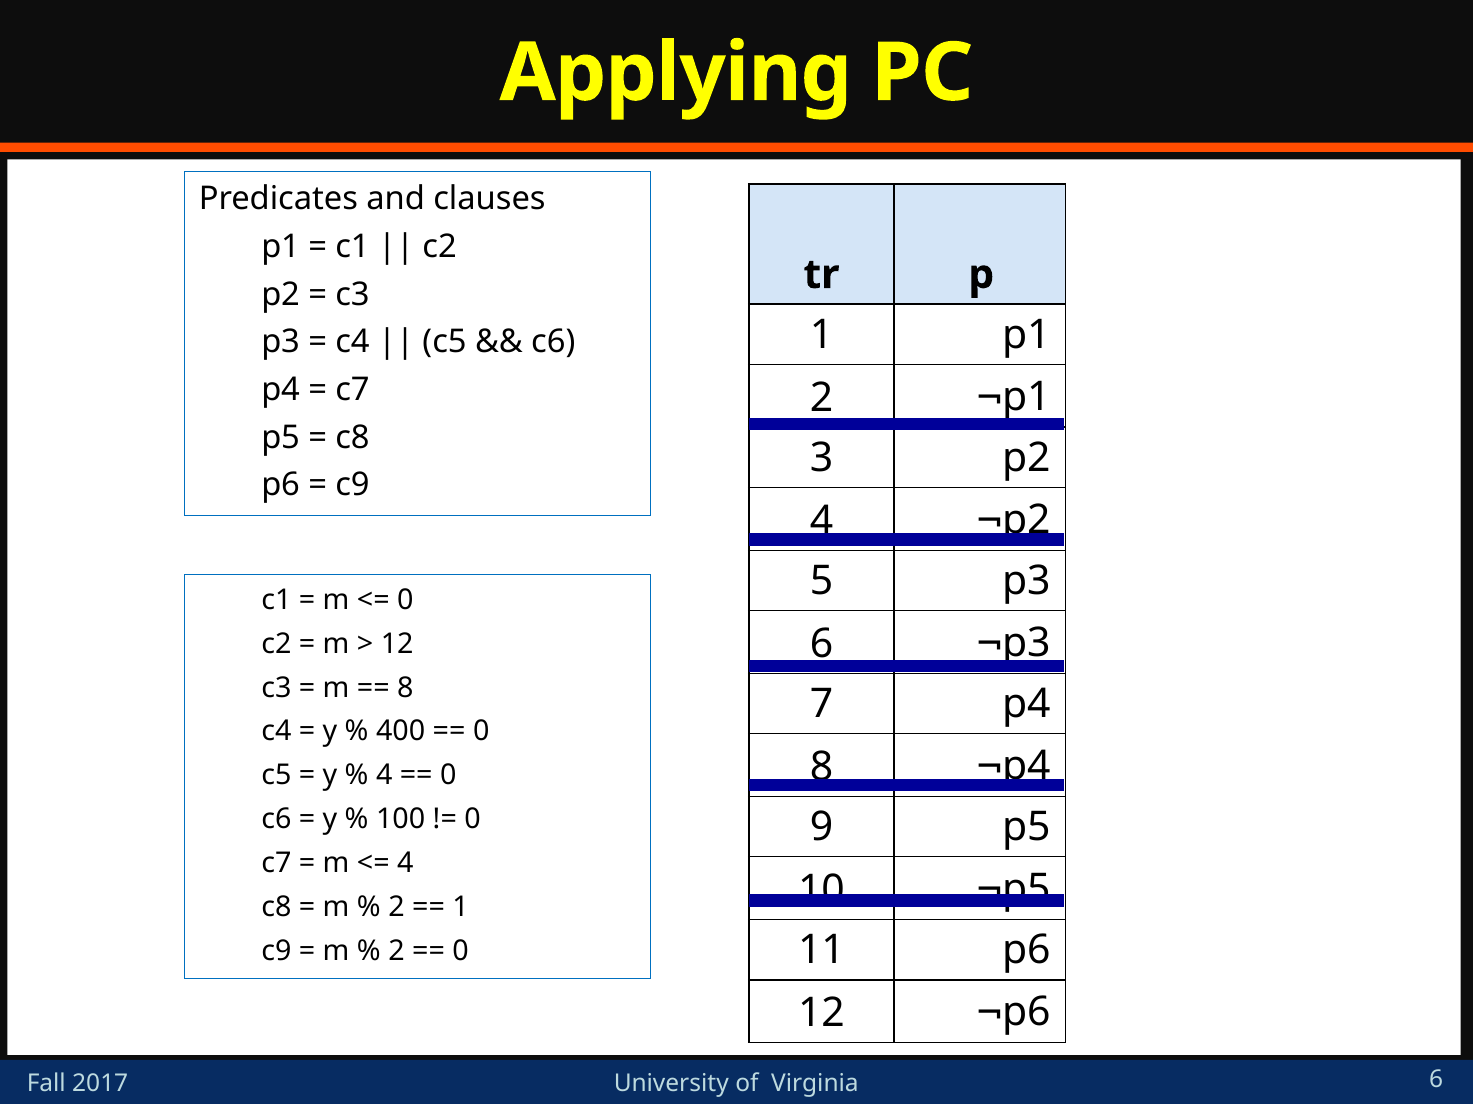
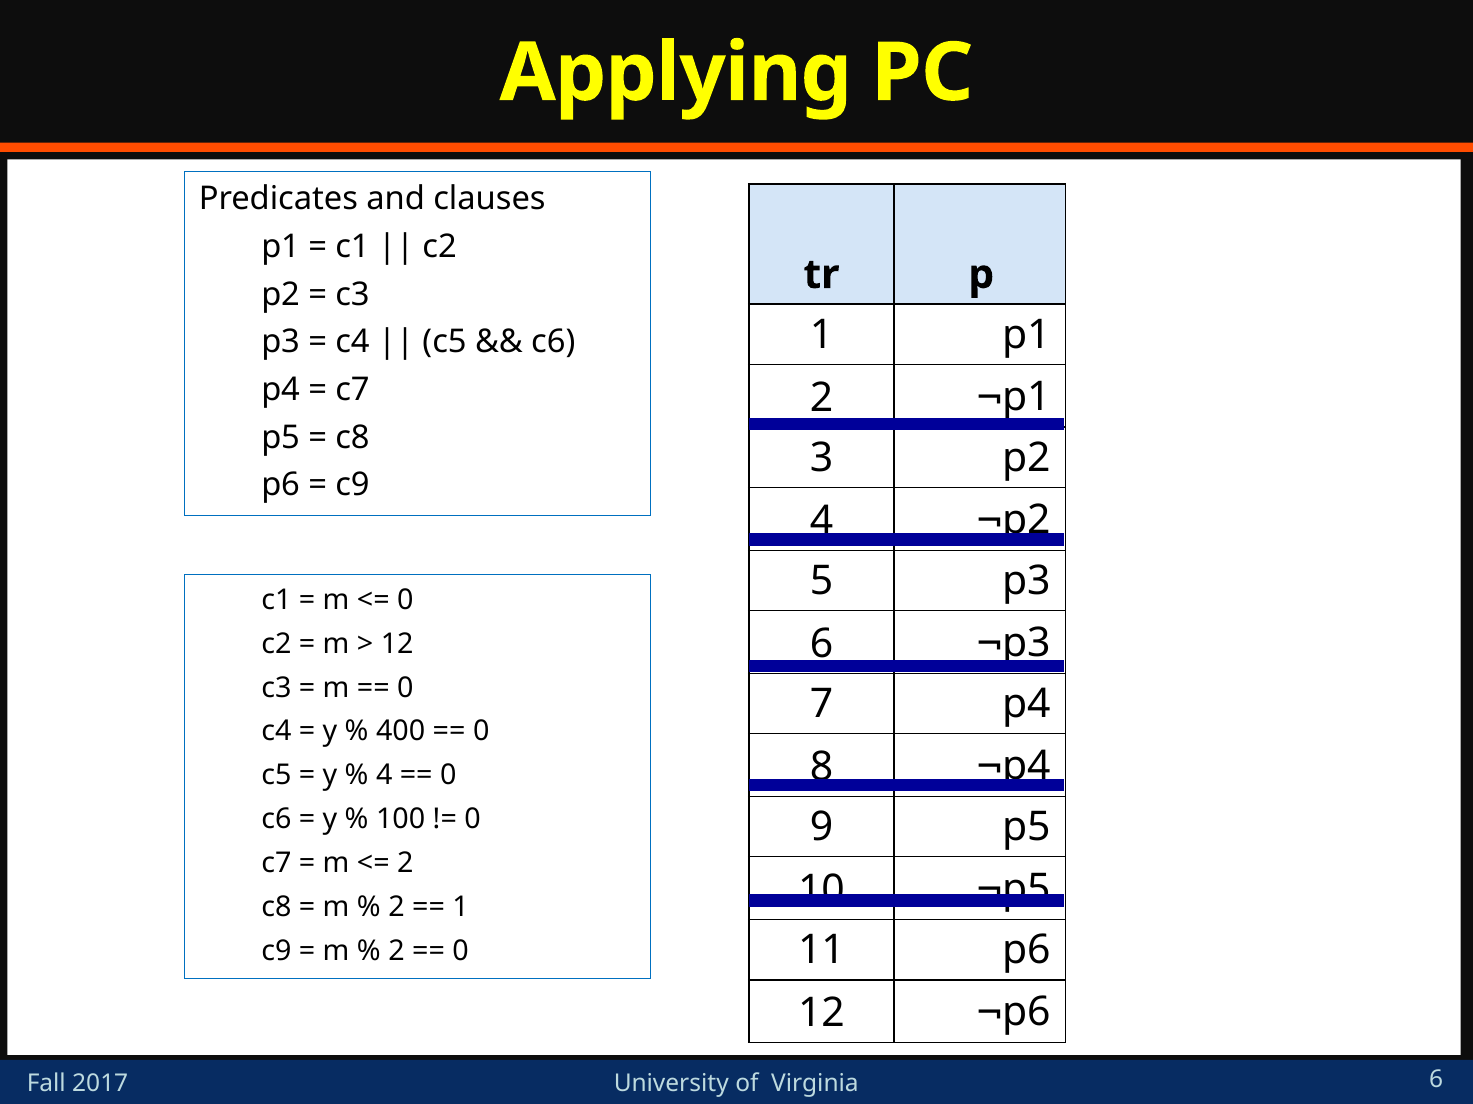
8 at (405, 688): 8 -> 0
4 at (405, 864): 4 -> 2
